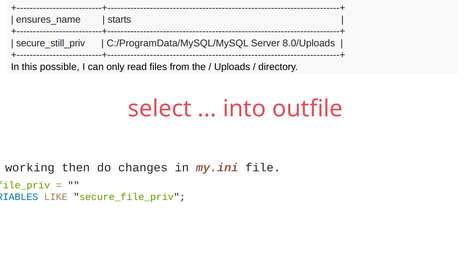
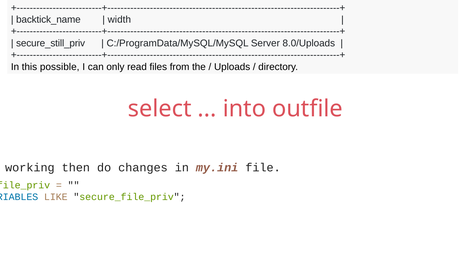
ensures_name: ensures_name -> backtick_name
starts: starts -> width
